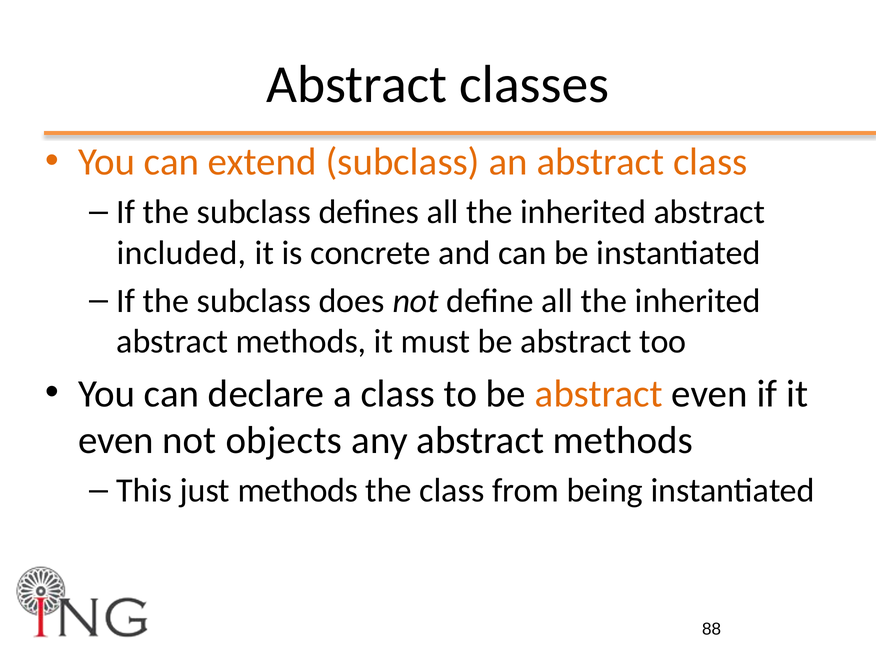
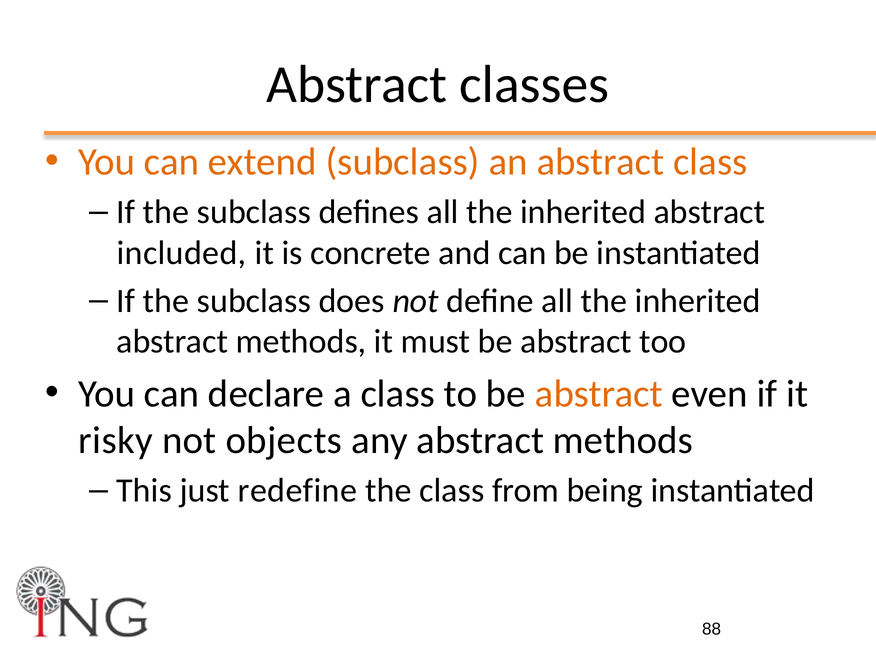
even at (116, 440): even -> risky
just methods: methods -> redefine
